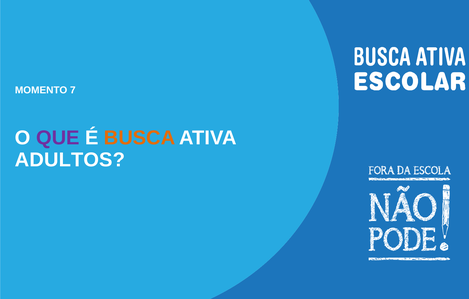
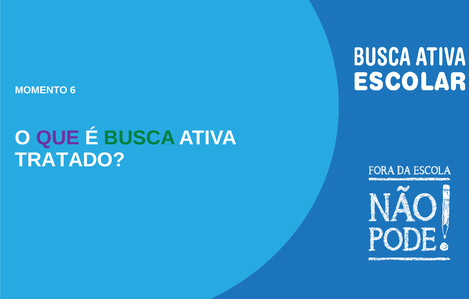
7: 7 -> 6
BUSCA colour: orange -> green
ADULTOS: ADULTOS -> TRATADO
